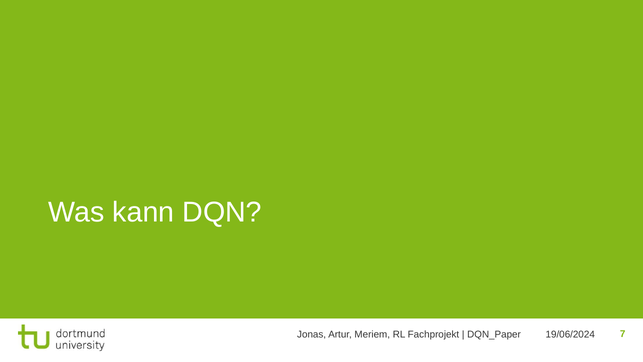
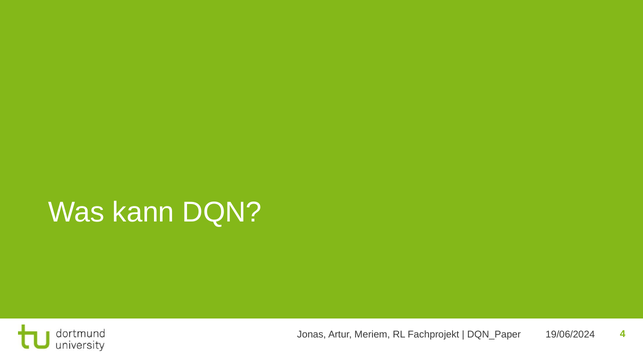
7: 7 -> 4
